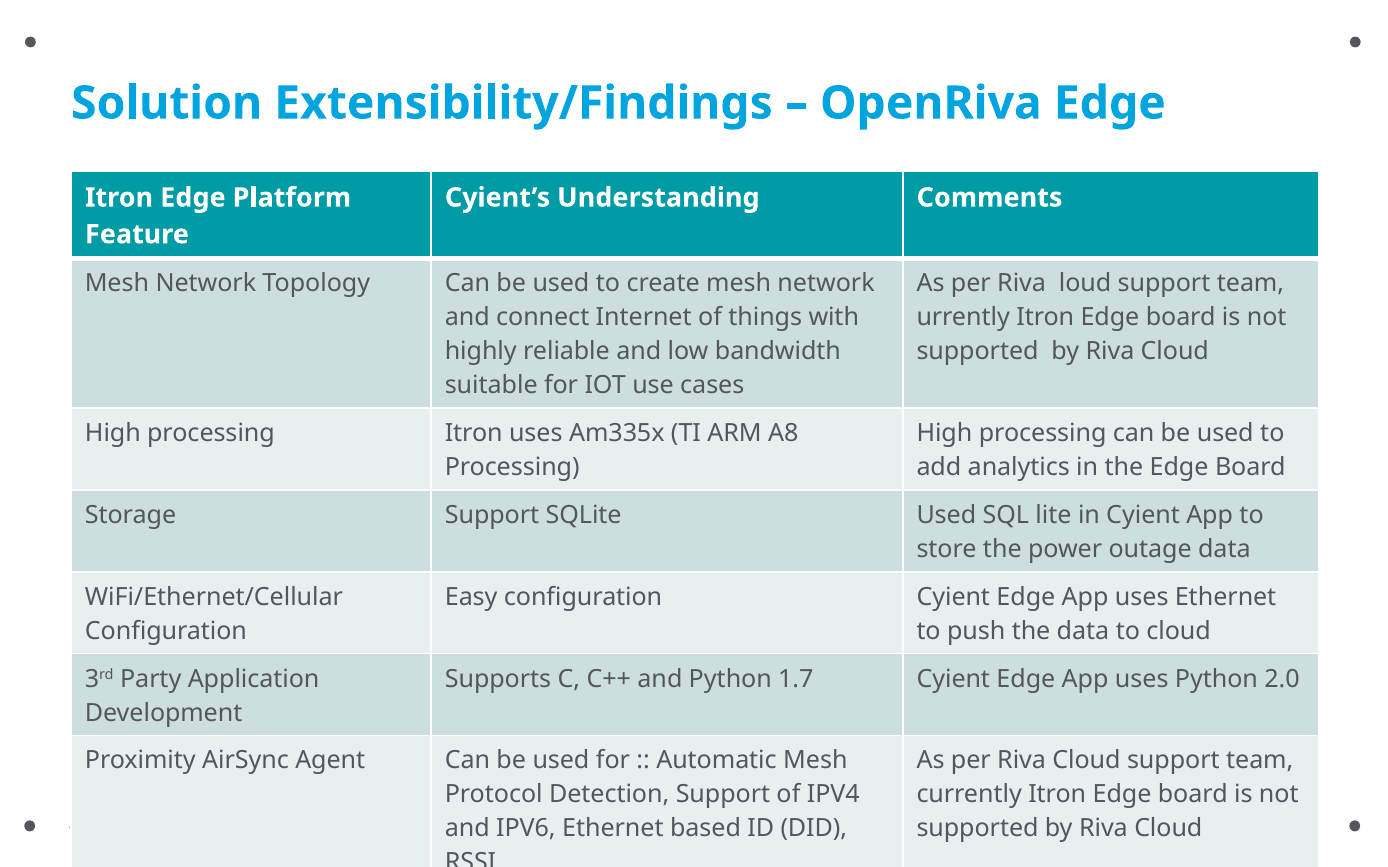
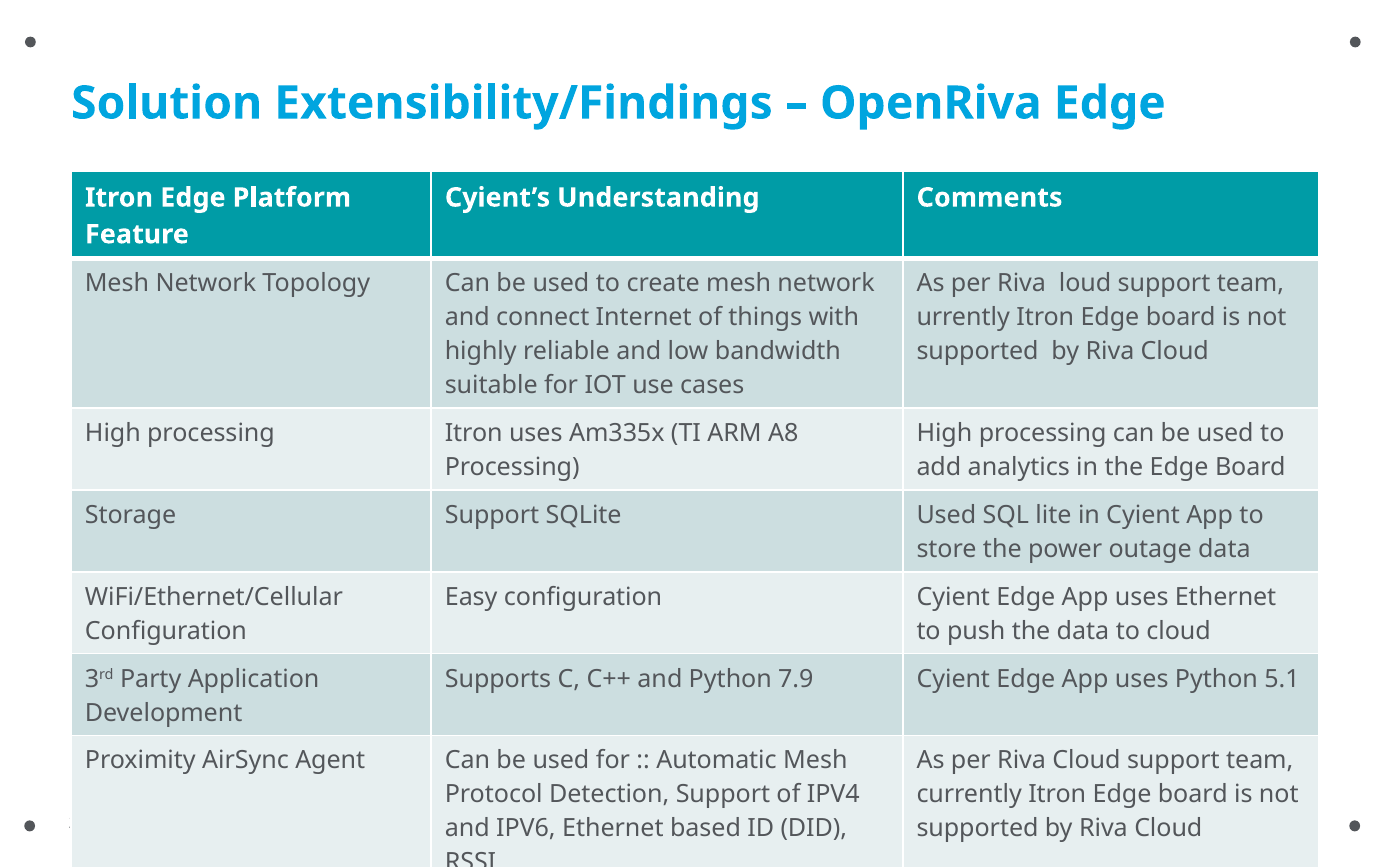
1.7: 1.7 -> 7.9
2.0: 2.0 -> 5.1
